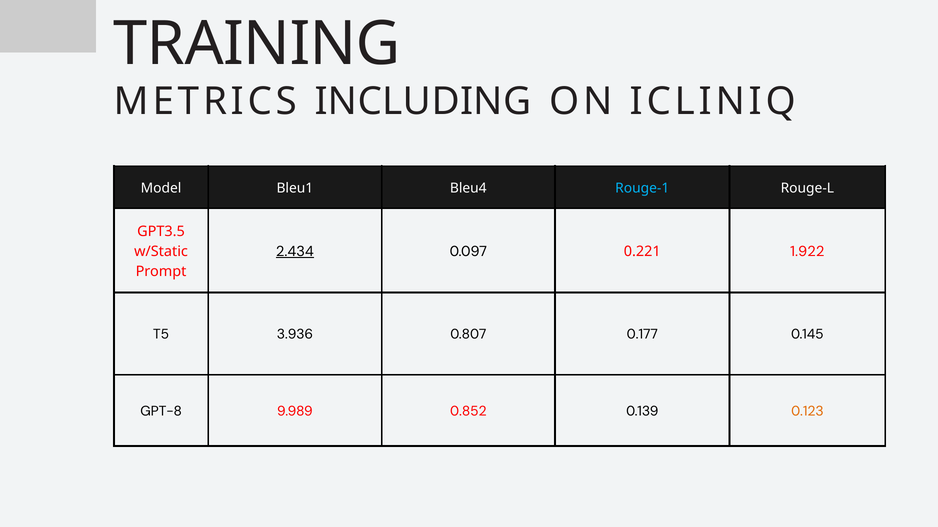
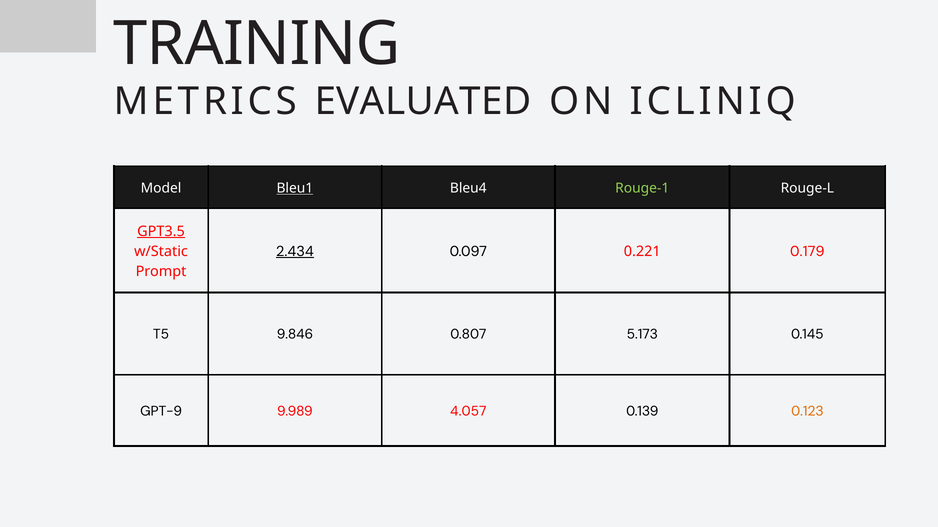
INCLUDING: INCLUDING -> EVALUATED
Bleu1 underline: none -> present
Rouge-1 colour: light blue -> light green
GPT3.5 underline: none -> present
1.922: 1.922 -> 0.179
3.936: 3.936 -> 9.846
0.177: 0.177 -> 5.173
GPT-8: GPT-8 -> GPT-9
0.852: 0.852 -> 4.057
